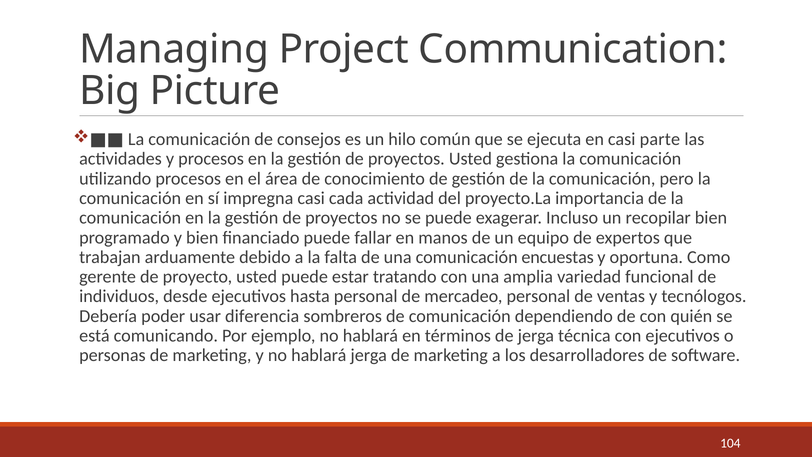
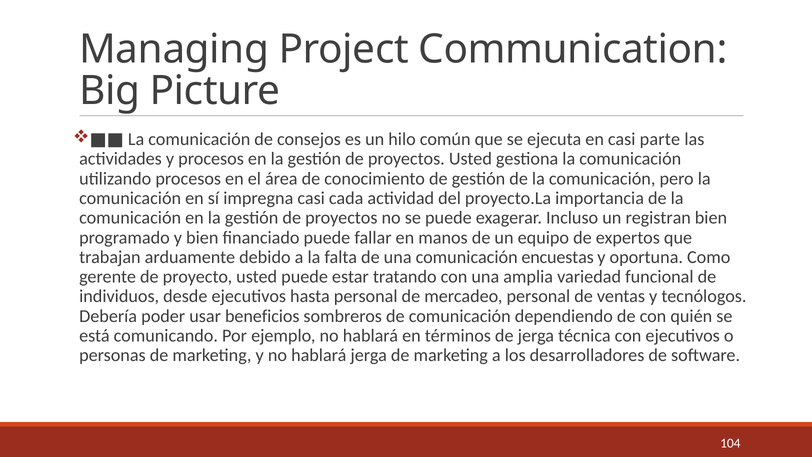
recopilar: recopilar -> registran
diferencia: diferencia -> beneficios
